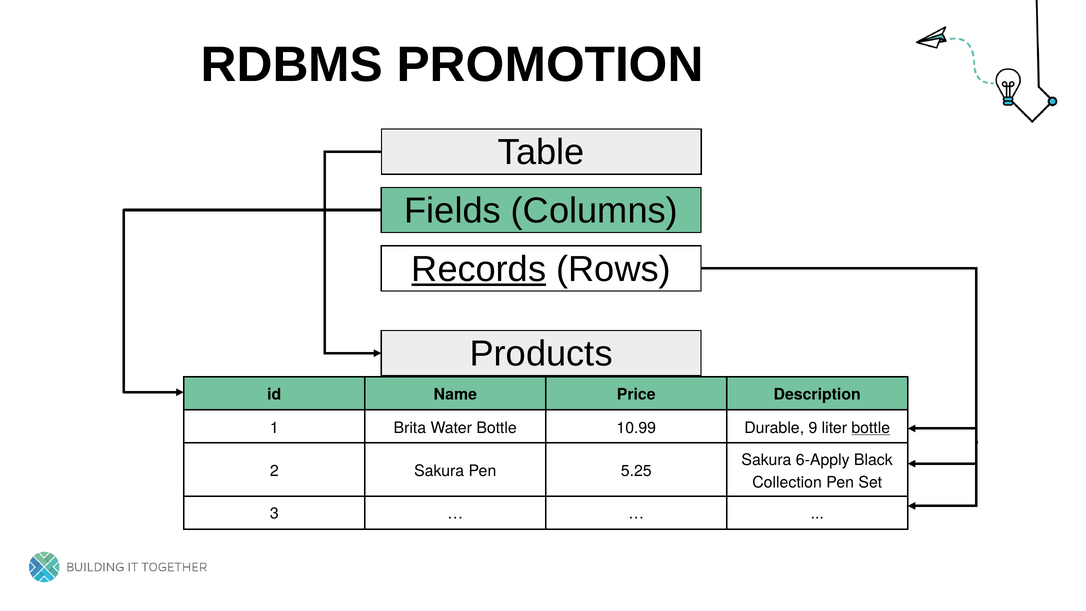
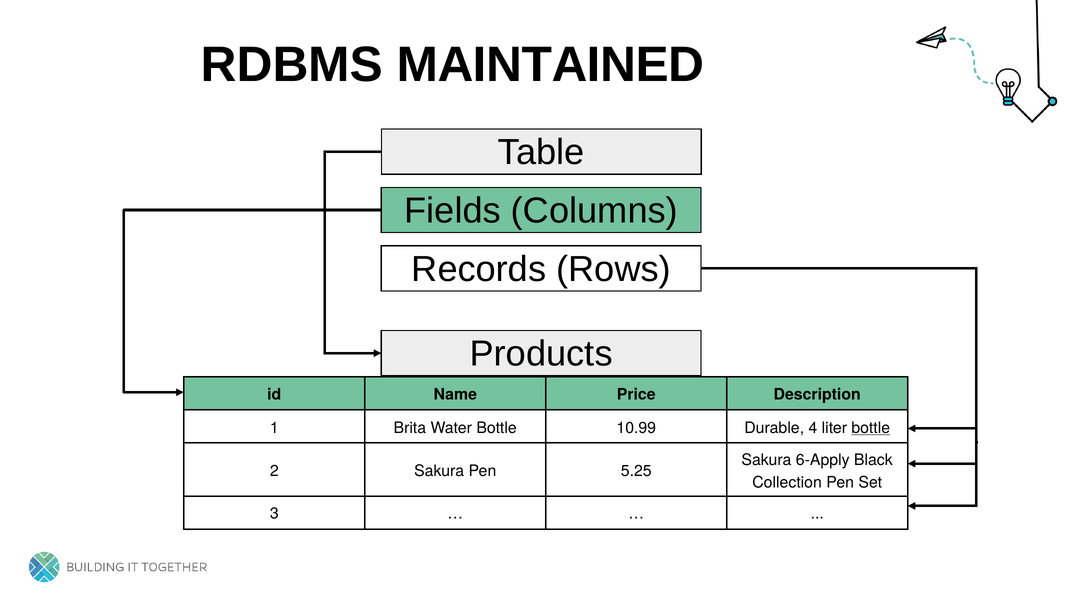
PROMOTION: PROMOTION -> MAINTAINED
Records underline: present -> none
9: 9 -> 4
